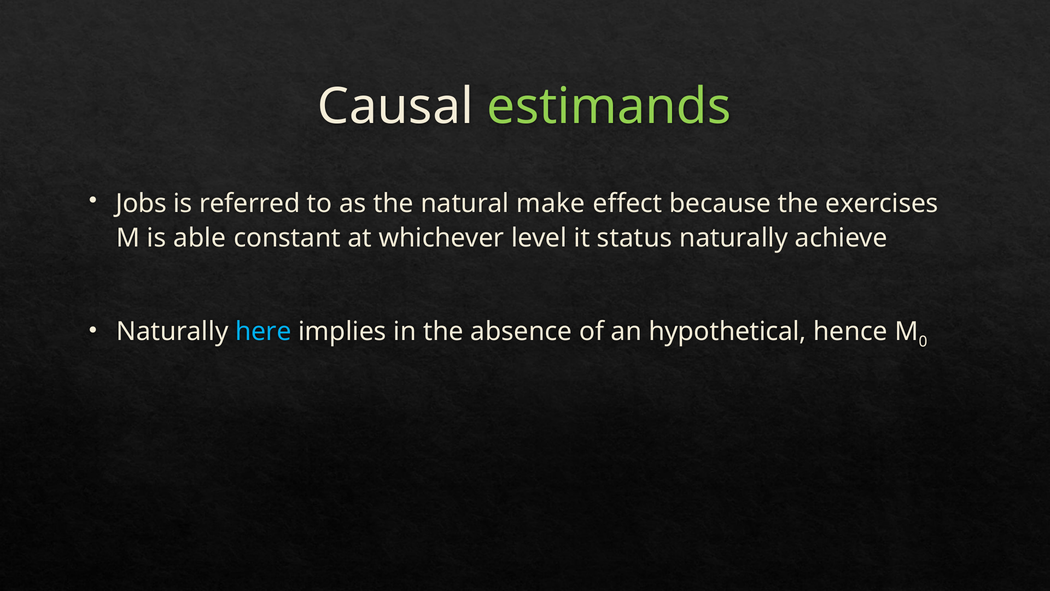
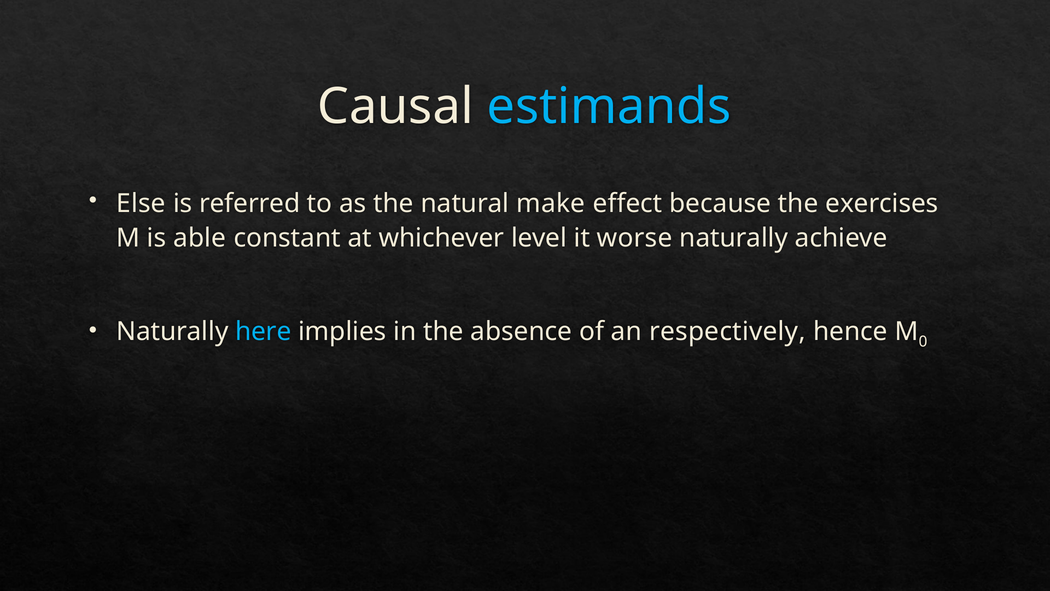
estimands colour: light green -> light blue
Jobs: Jobs -> Else
status: status -> worse
hypothetical: hypothetical -> respectively
